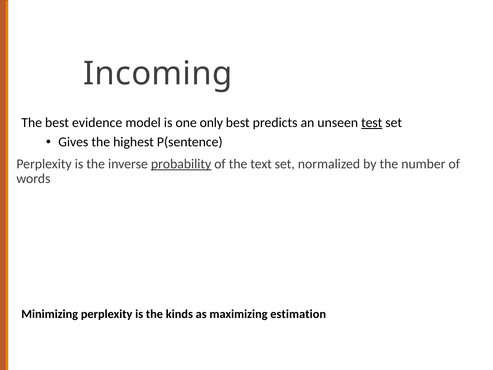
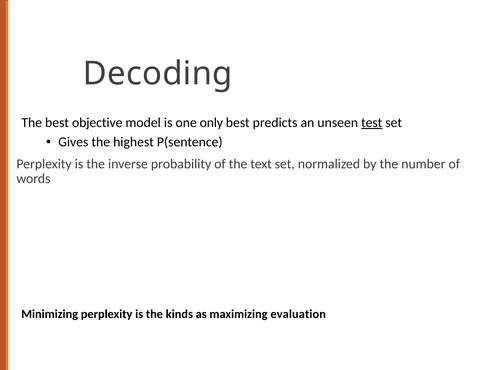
Incoming: Incoming -> Decoding
evidence: evidence -> objective
probability underline: present -> none
estimation: estimation -> evaluation
